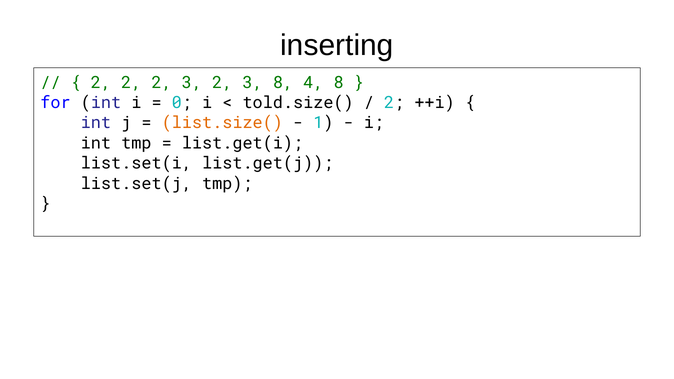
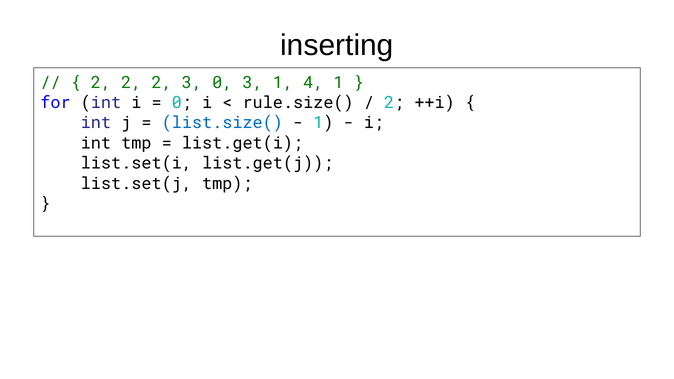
3 2: 2 -> 0
3 8: 8 -> 1
4 8: 8 -> 1
told.size(: told.size( -> rule.size(
list.size( colour: orange -> blue
